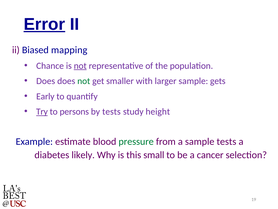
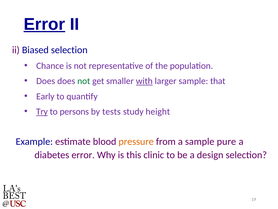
Biased mapping: mapping -> selection
not at (80, 66) underline: present -> none
with underline: none -> present
gets: gets -> that
pressure colour: green -> orange
sample tests: tests -> pure
diabetes likely: likely -> error
small: small -> clinic
cancer: cancer -> design
